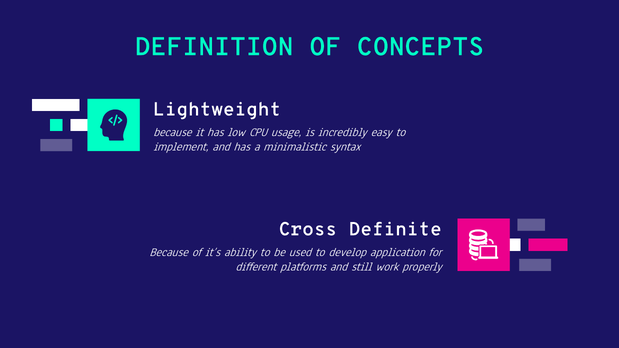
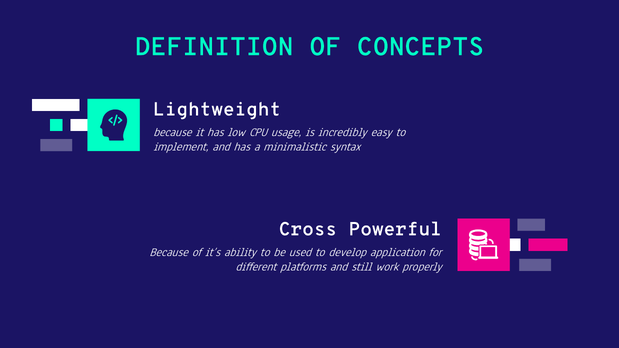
Definite: Definite -> Powerful
